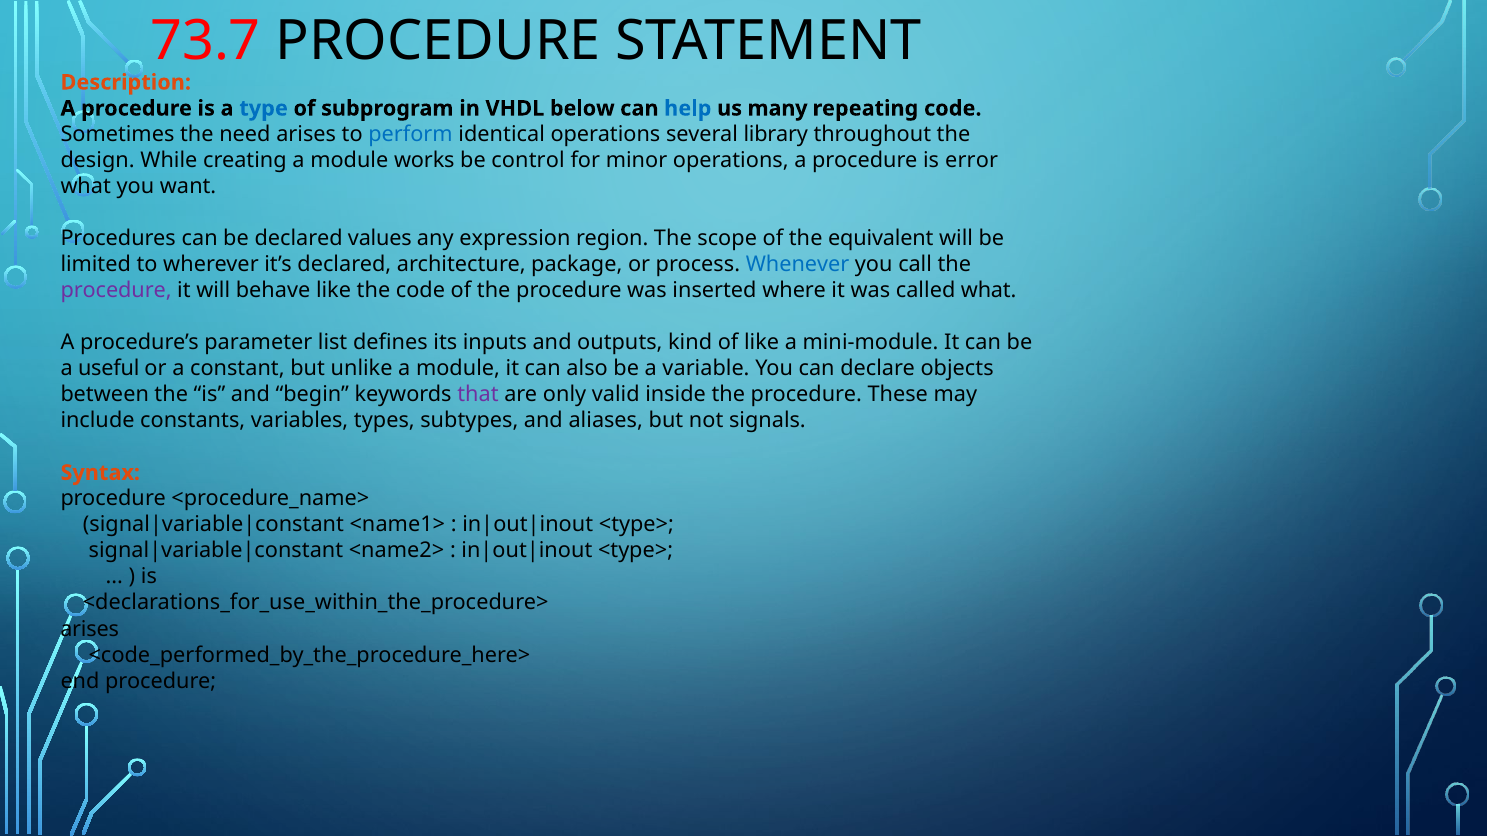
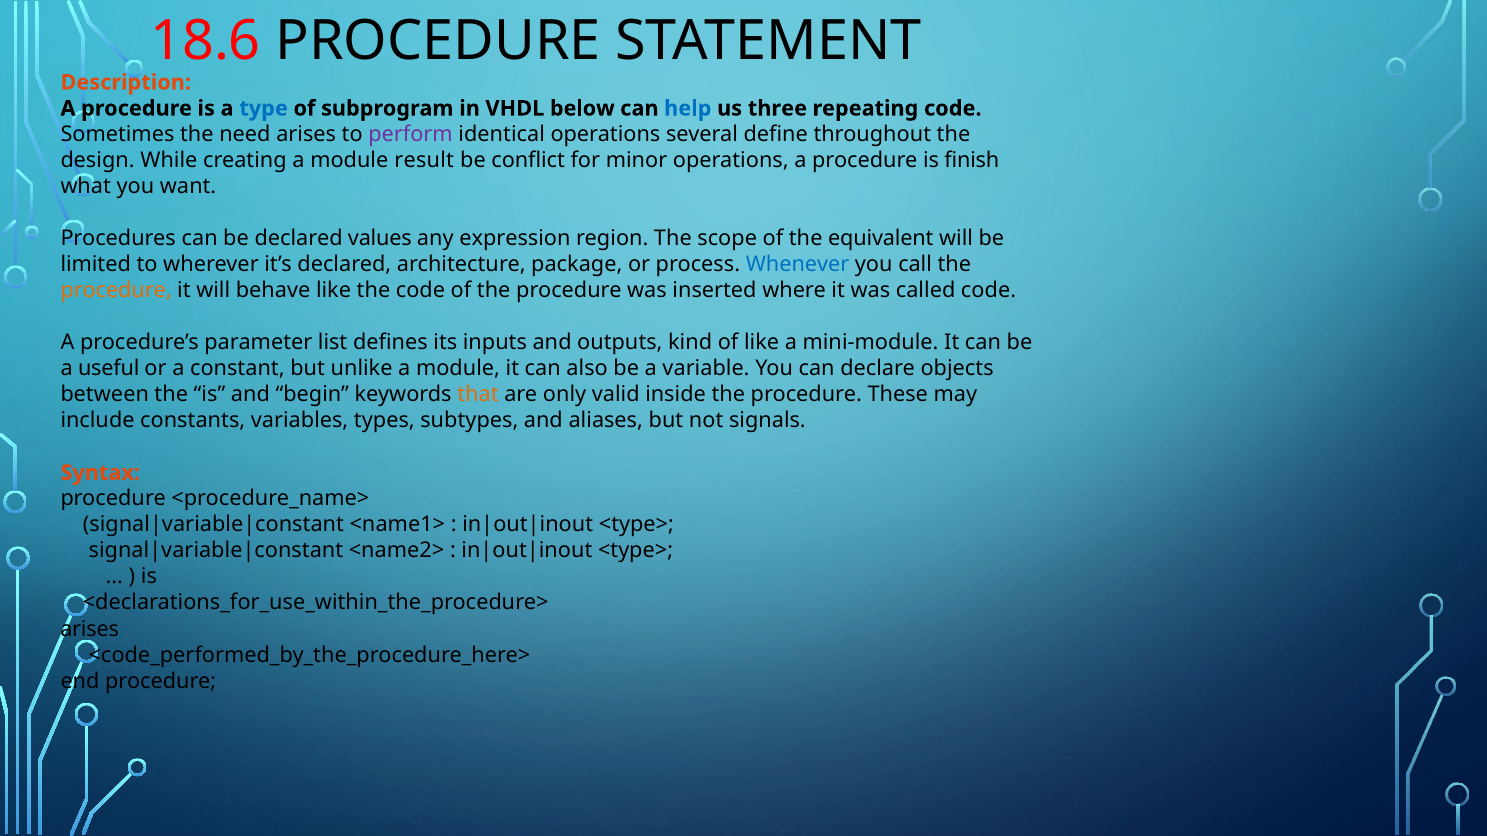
73.7: 73.7 -> 18.6
many: many -> three
perform colour: blue -> purple
library: library -> define
works: works -> result
control: control -> conflict
error: error -> finish
procedure at (116, 291) colour: purple -> orange
called what: what -> code
that colour: purple -> orange
